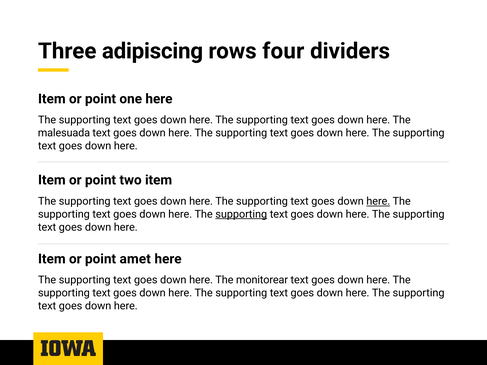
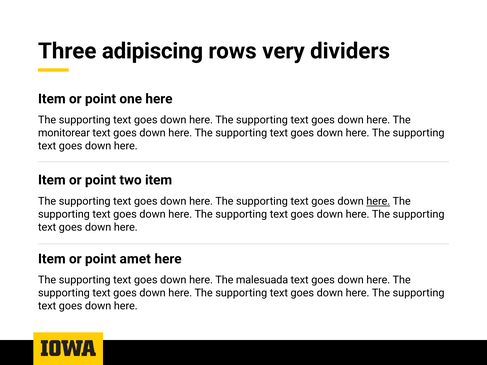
four: four -> very
malesuada: malesuada -> monitorear
supporting at (241, 214) underline: present -> none
monitorear: monitorear -> malesuada
